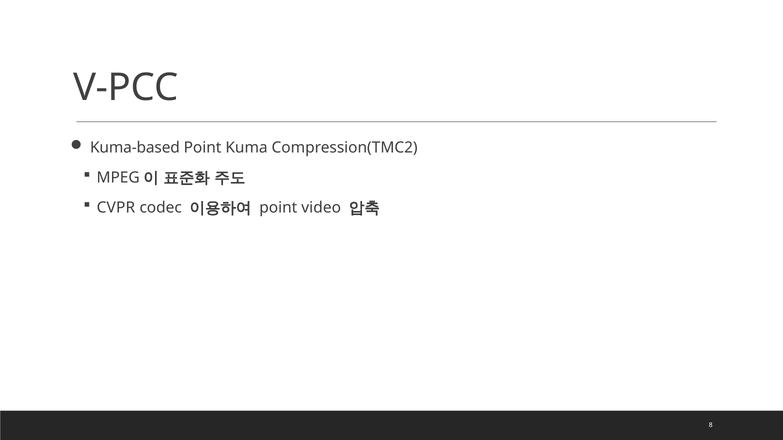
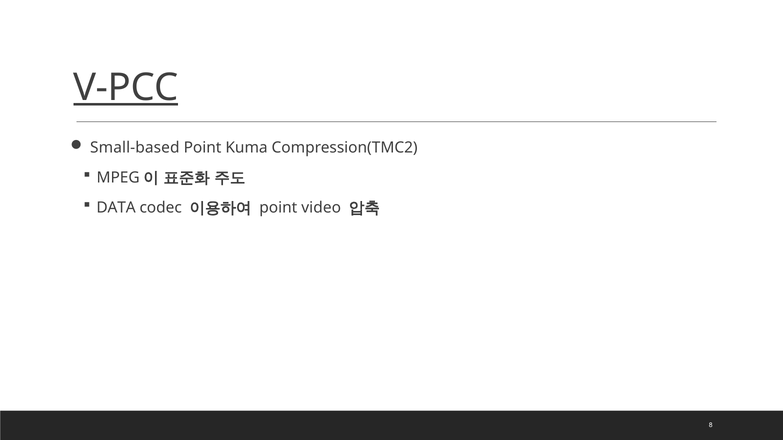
V-PCC underline: none -> present
Kuma-based: Kuma-based -> Small-based
CVPR: CVPR -> DATA
